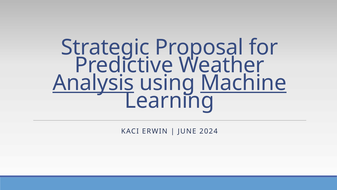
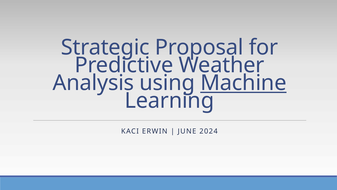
Analysis underline: present -> none
